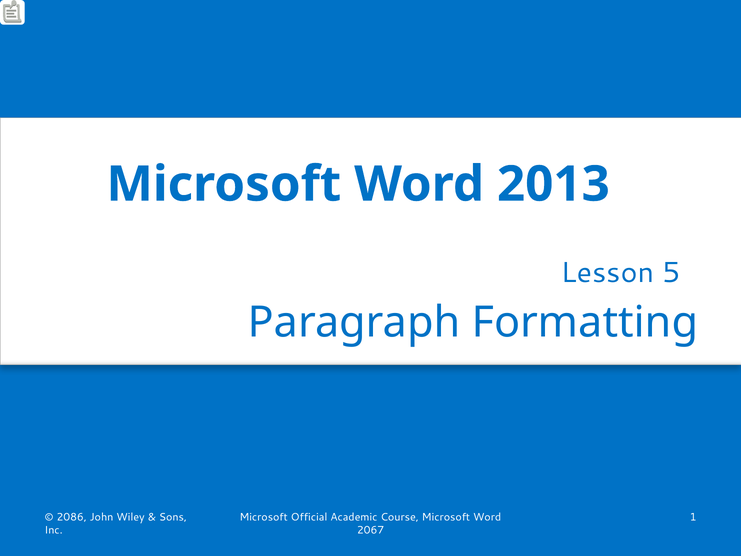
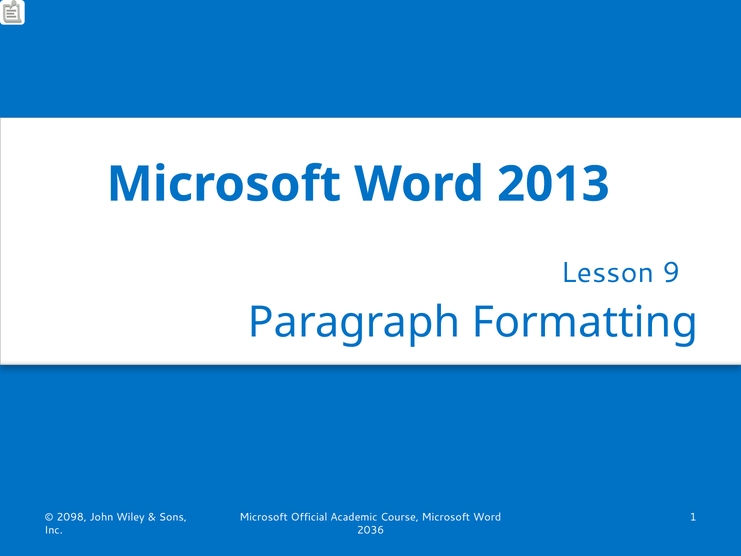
5: 5 -> 9
2086: 2086 -> 2098
2067: 2067 -> 2036
